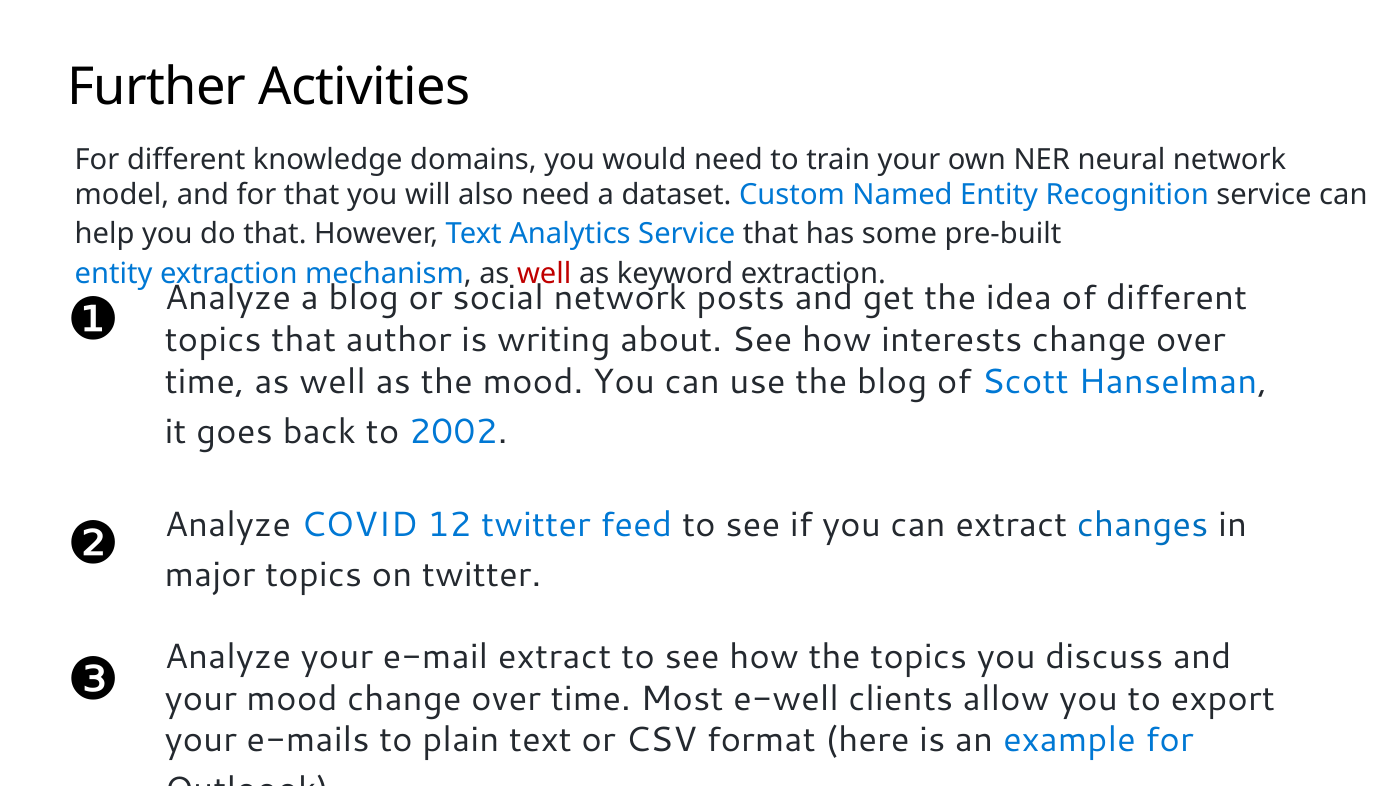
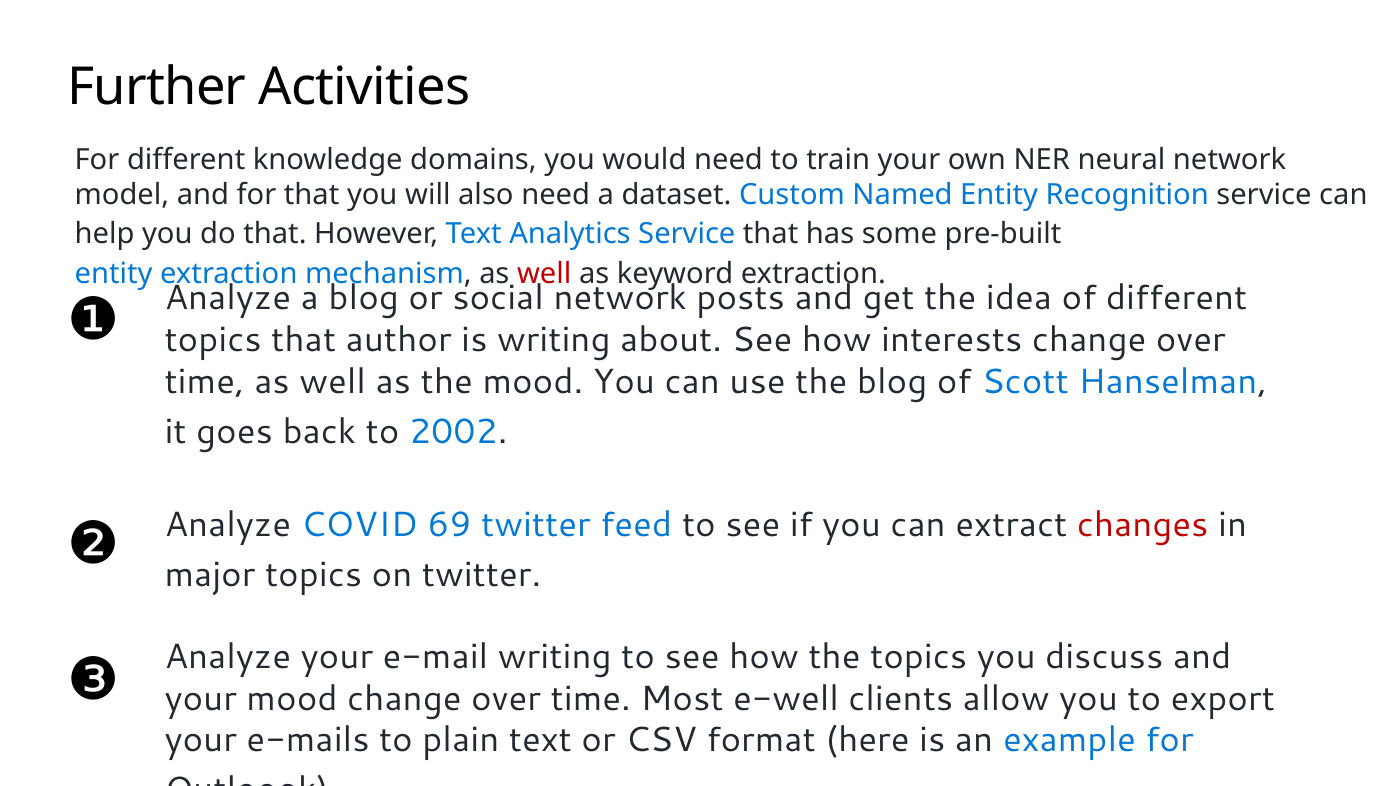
12: 12 -> 69
changes colour: blue -> red
e-mail extract: extract -> writing
